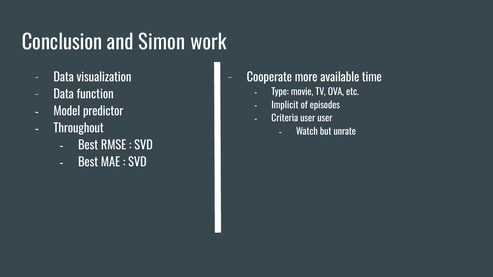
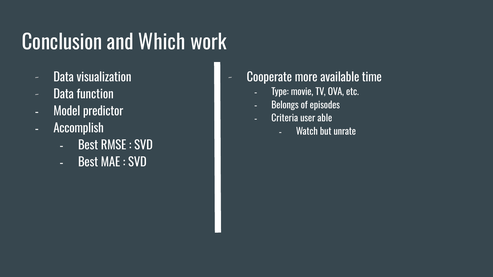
Simon: Simon -> Which
Implicit: Implicit -> Belongs
user user: user -> able
Throughout: Throughout -> Accomplish
